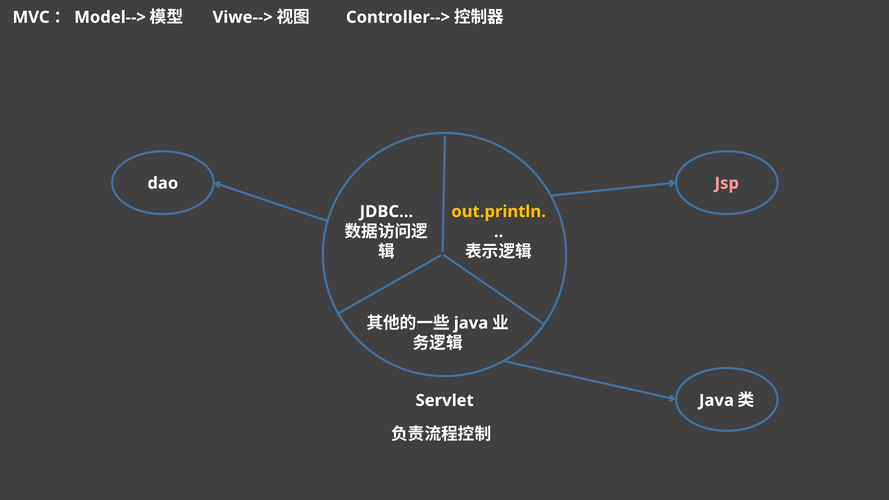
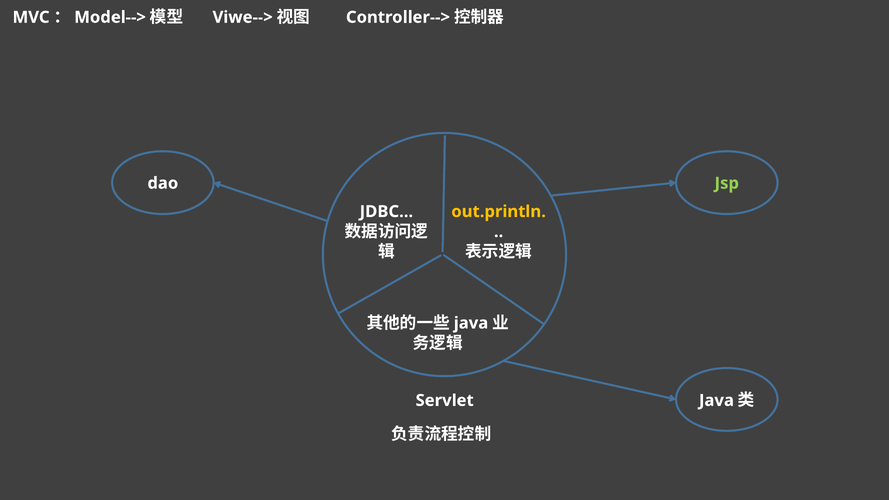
Jsp colour: pink -> light green
